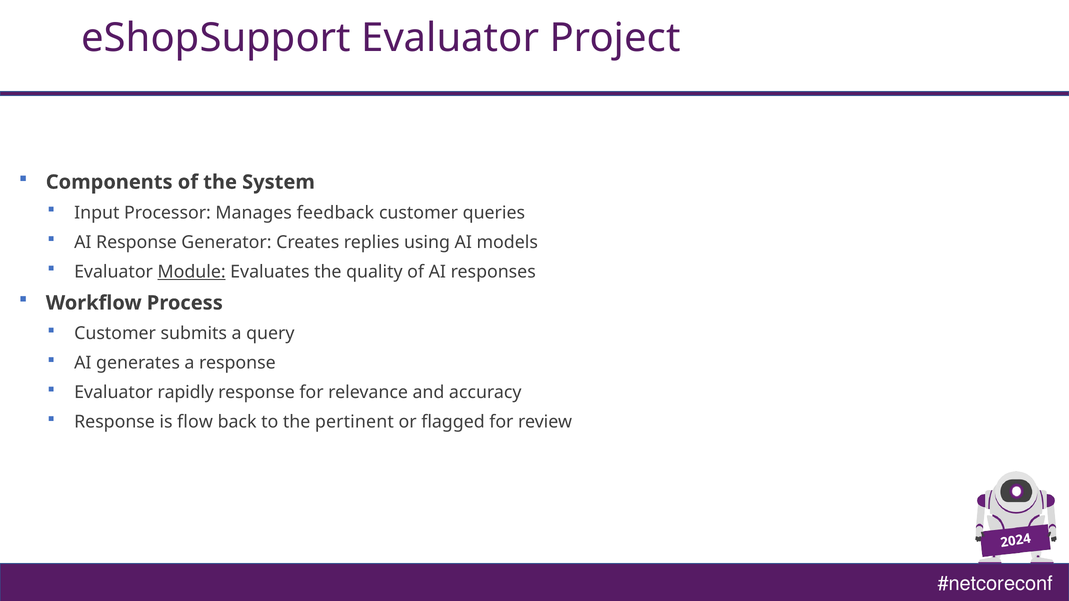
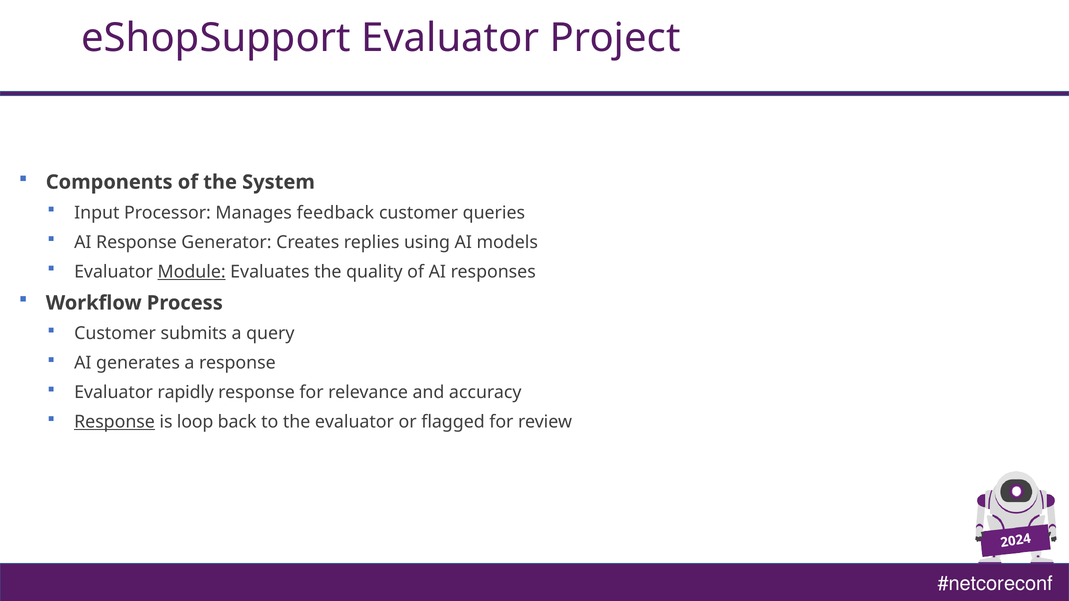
Response at (115, 422) underline: none -> present
flow: flow -> loop
the pertinent: pertinent -> evaluator
